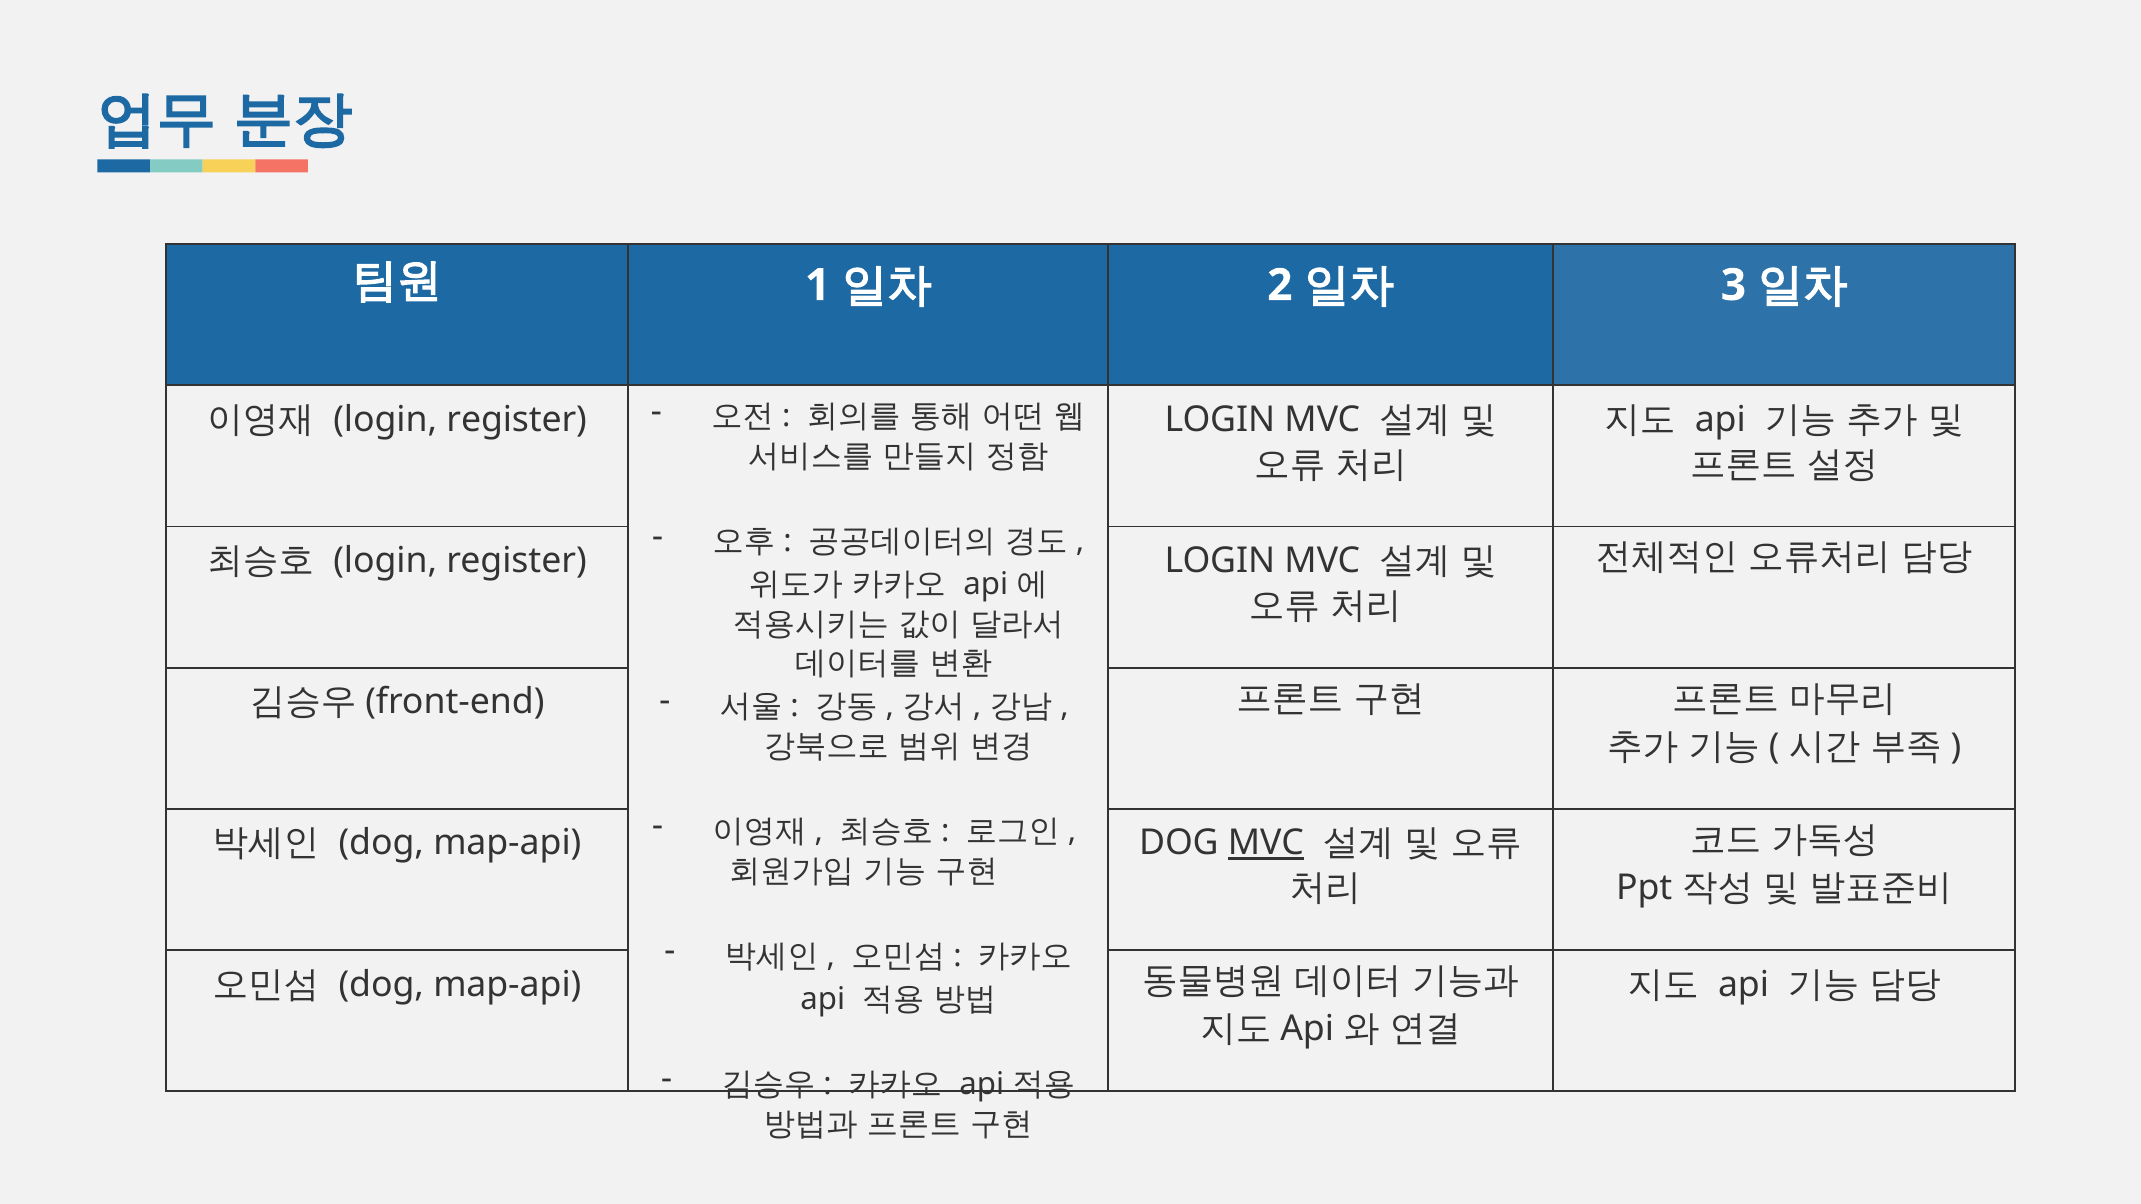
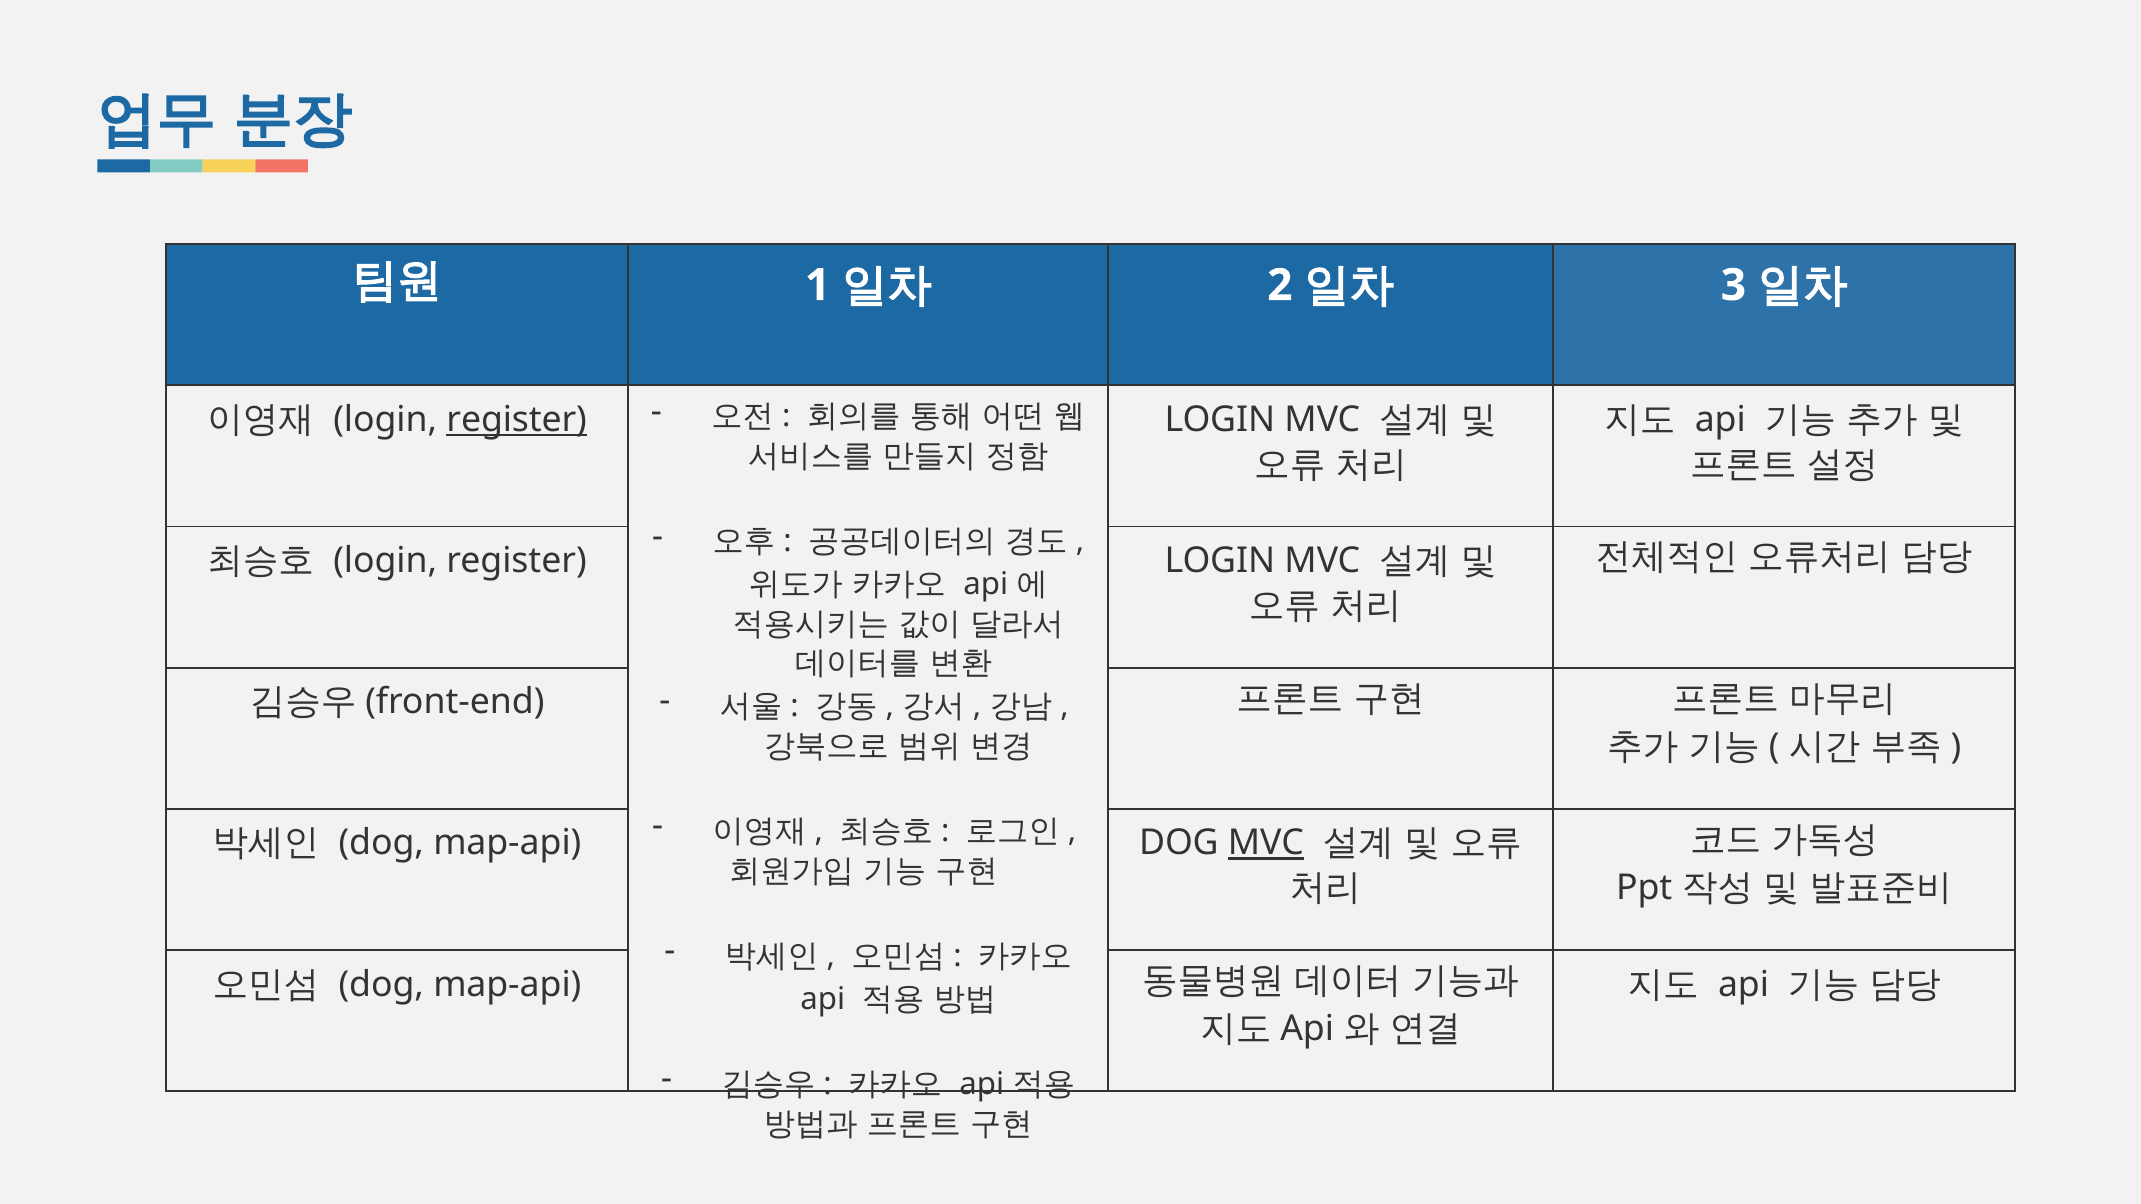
register at (517, 420) underline: none -> present
